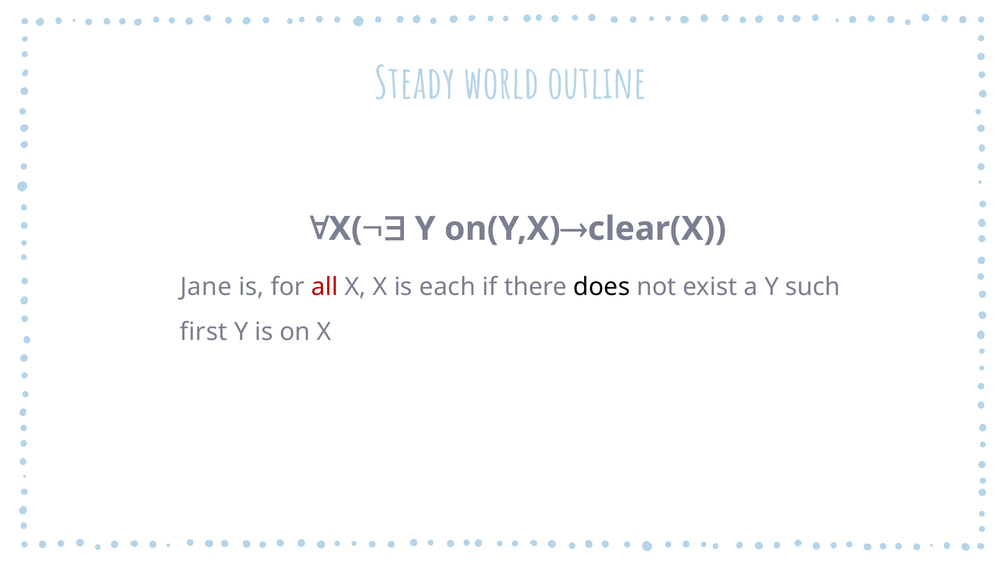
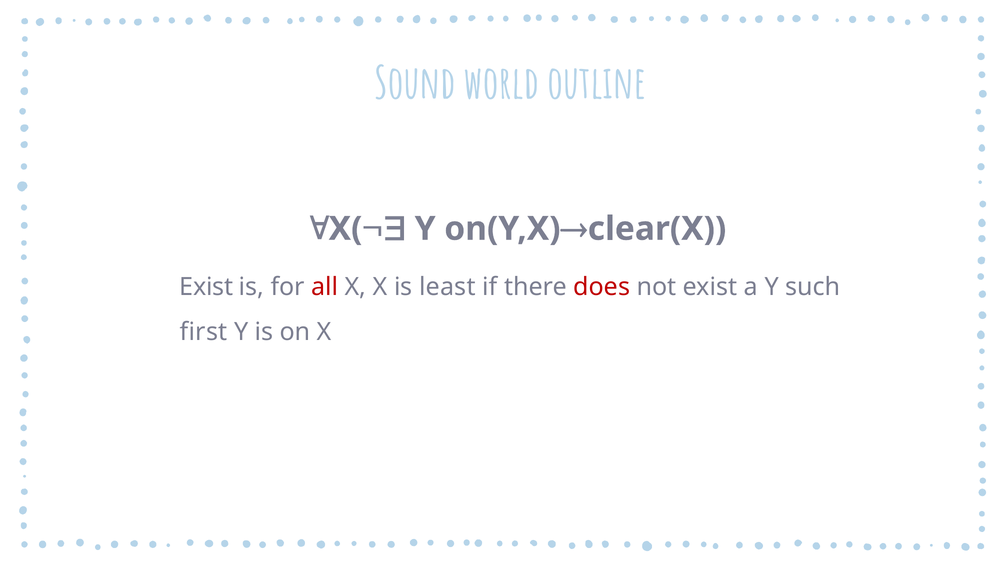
Steady: Steady -> Sound
Jane at (206, 287): Jane -> Exist
each: each -> least
does colour: black -> red
